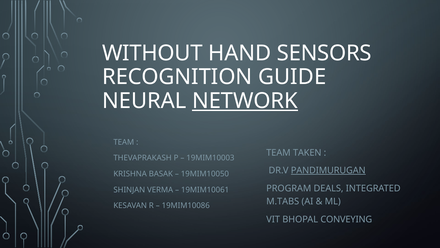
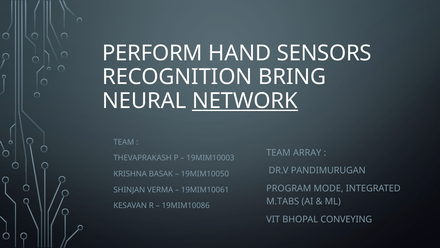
WITHOUT: WITHOUT -> PERFORM
GUIDE: GUIDE -> BRING
TAKEN: TAKEN -> ARRAY
PANDIMURUGAN underline: present -> none
DEALS: DEALS -> MODE
